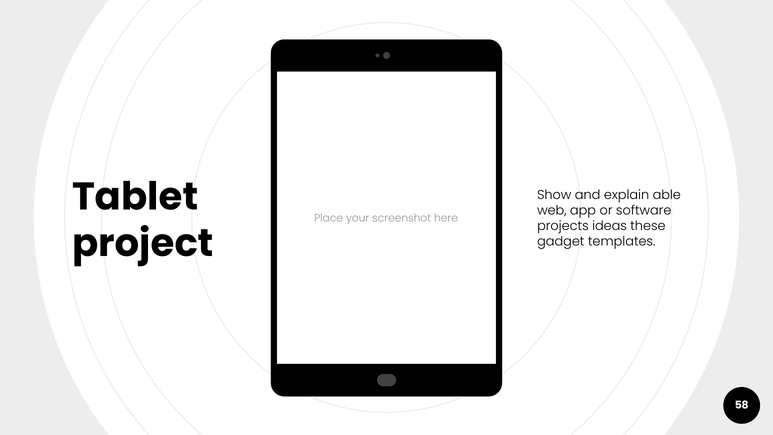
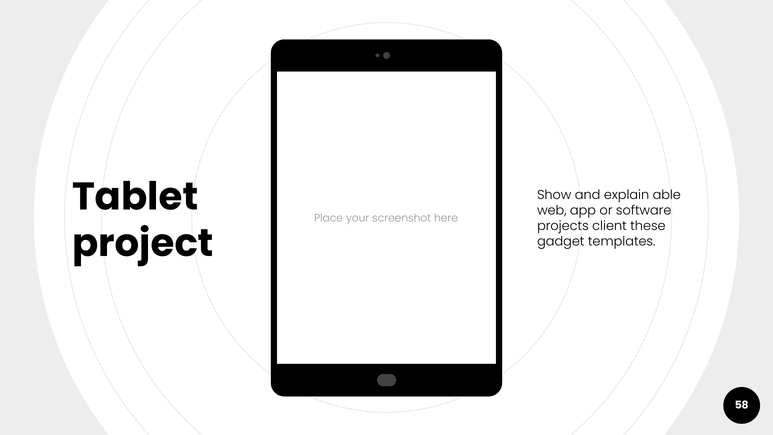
ideas: ideas -> client
